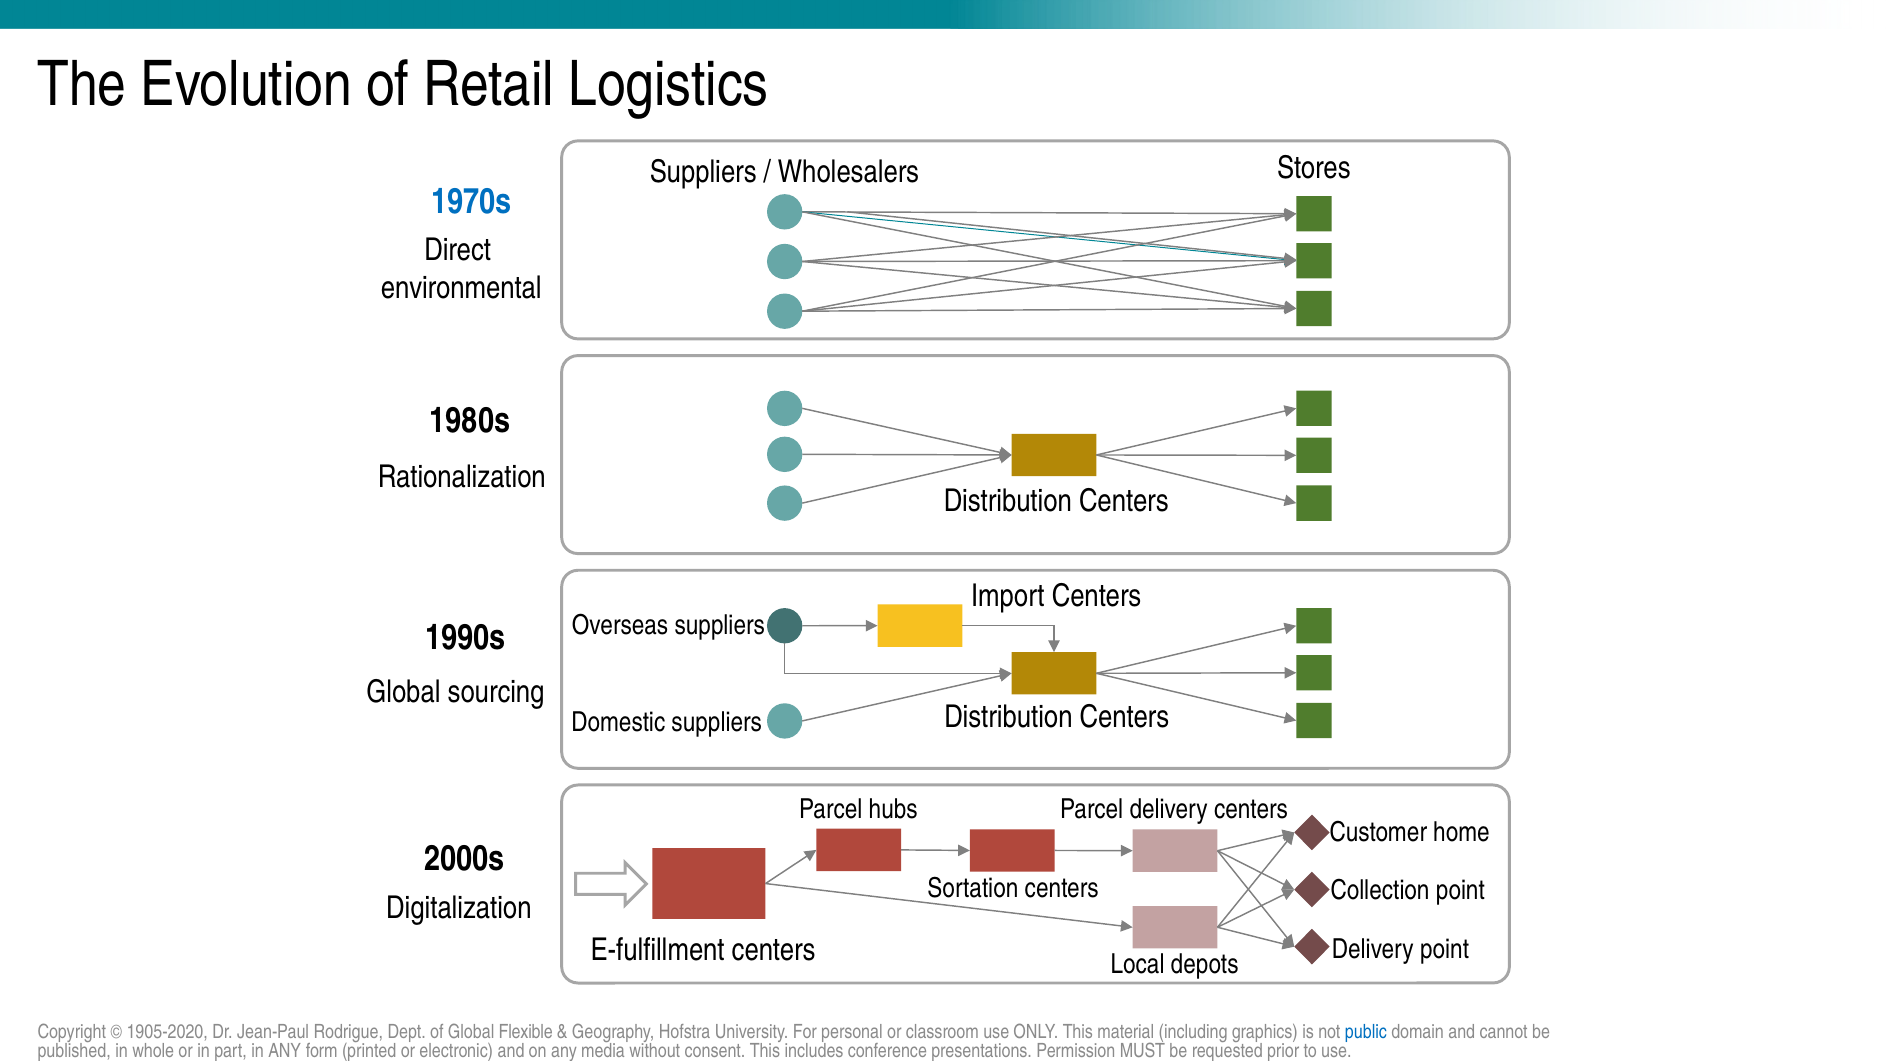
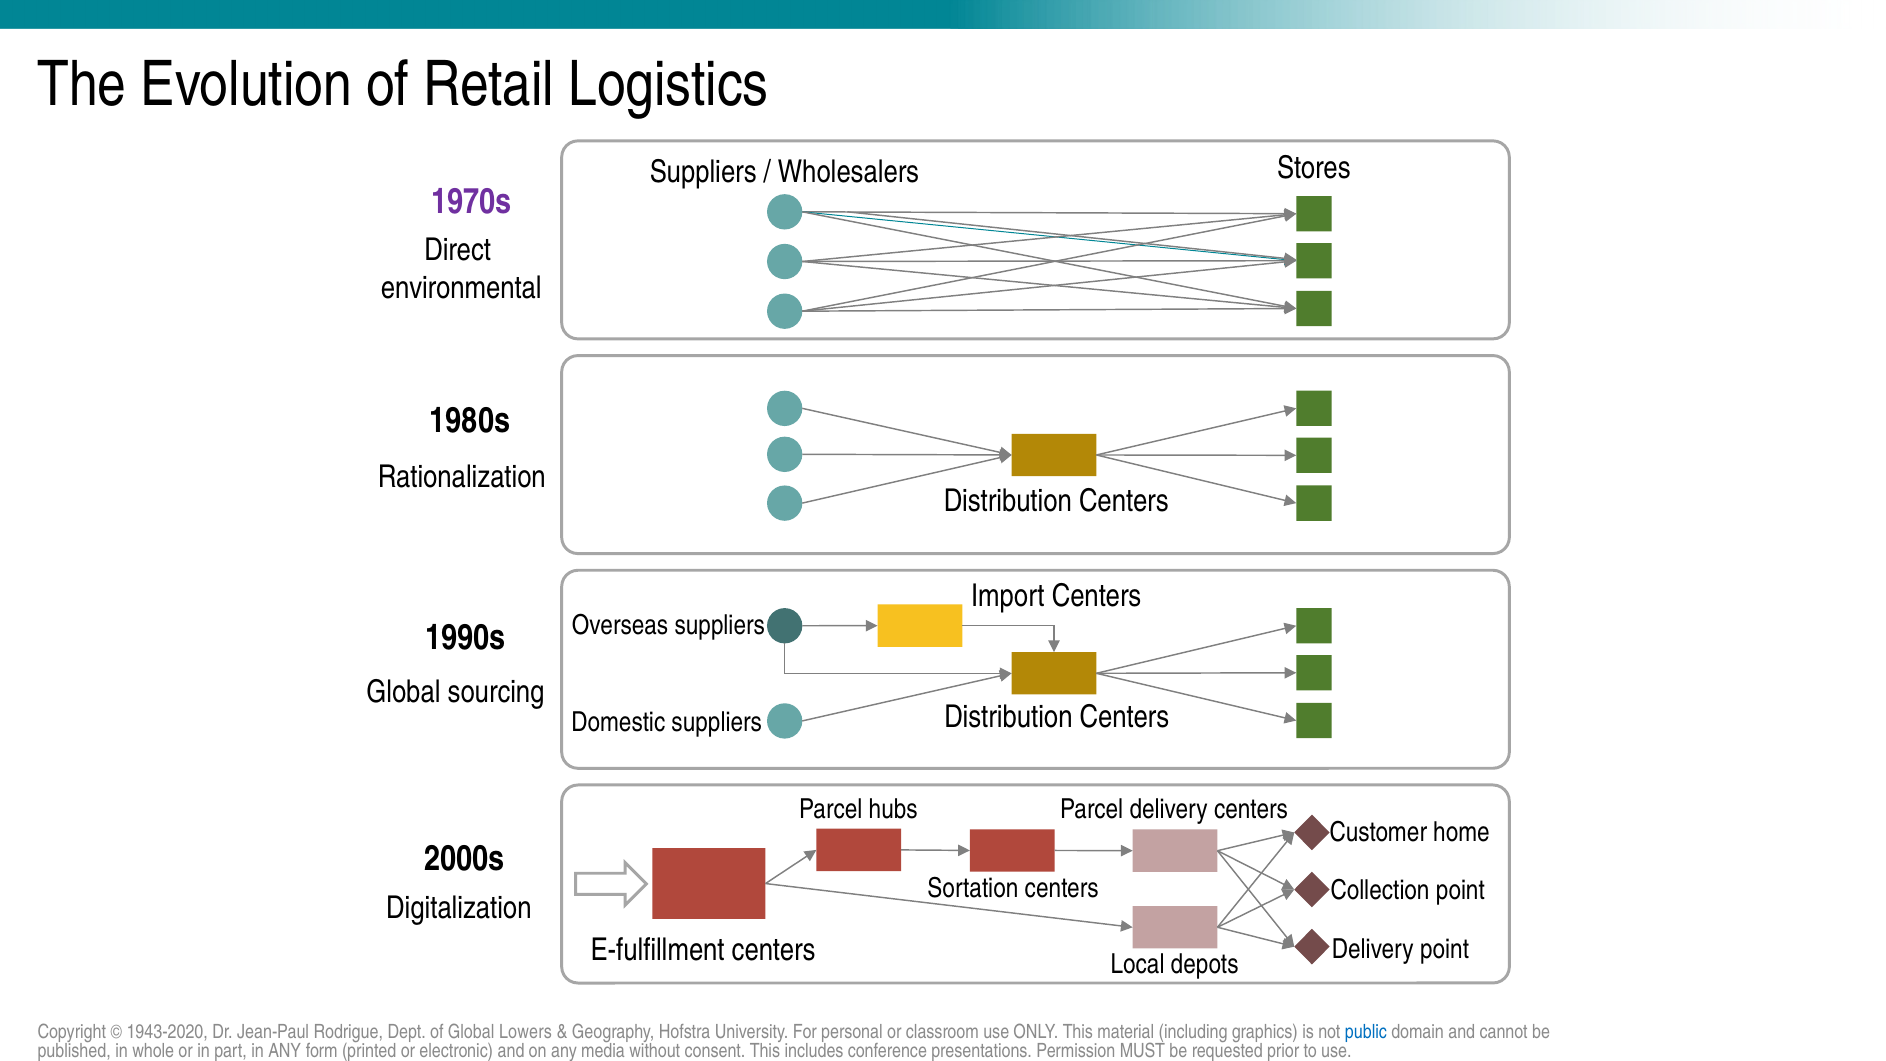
1970s colour: blue -> purple
1905-2020: 1905-2020 -> 1943-2020
Flexible: Flexible -> Lowers
